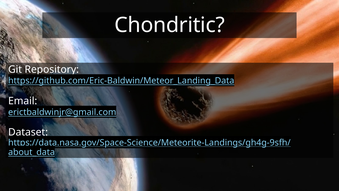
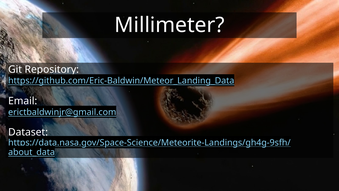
Chondritic: Chondritic -> Millimeter
